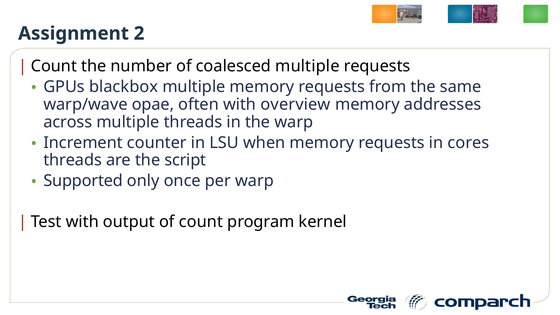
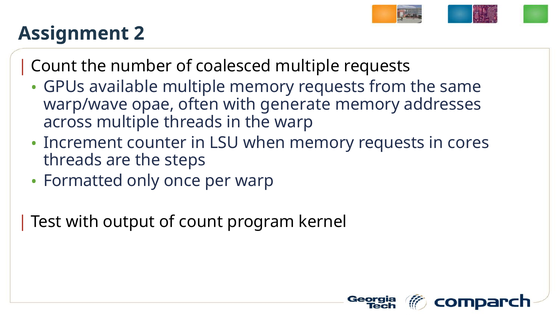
blackbox: blackbox -> available
overview: overview -> generate
script: script -> steps
Supported: Supported -> Formatted
